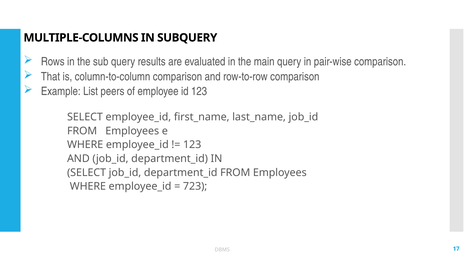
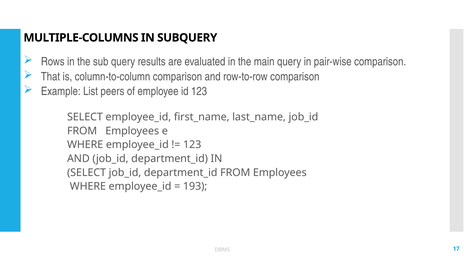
723: 723 -> 193
